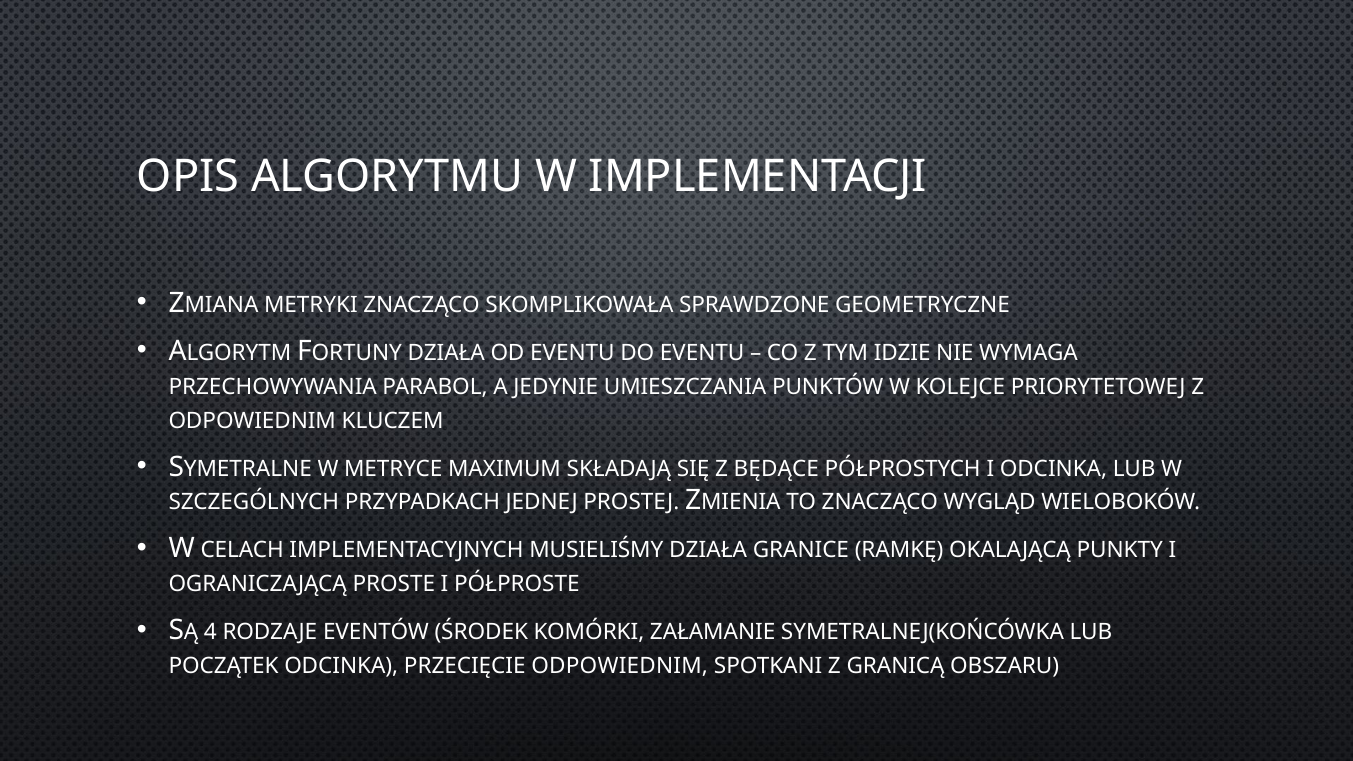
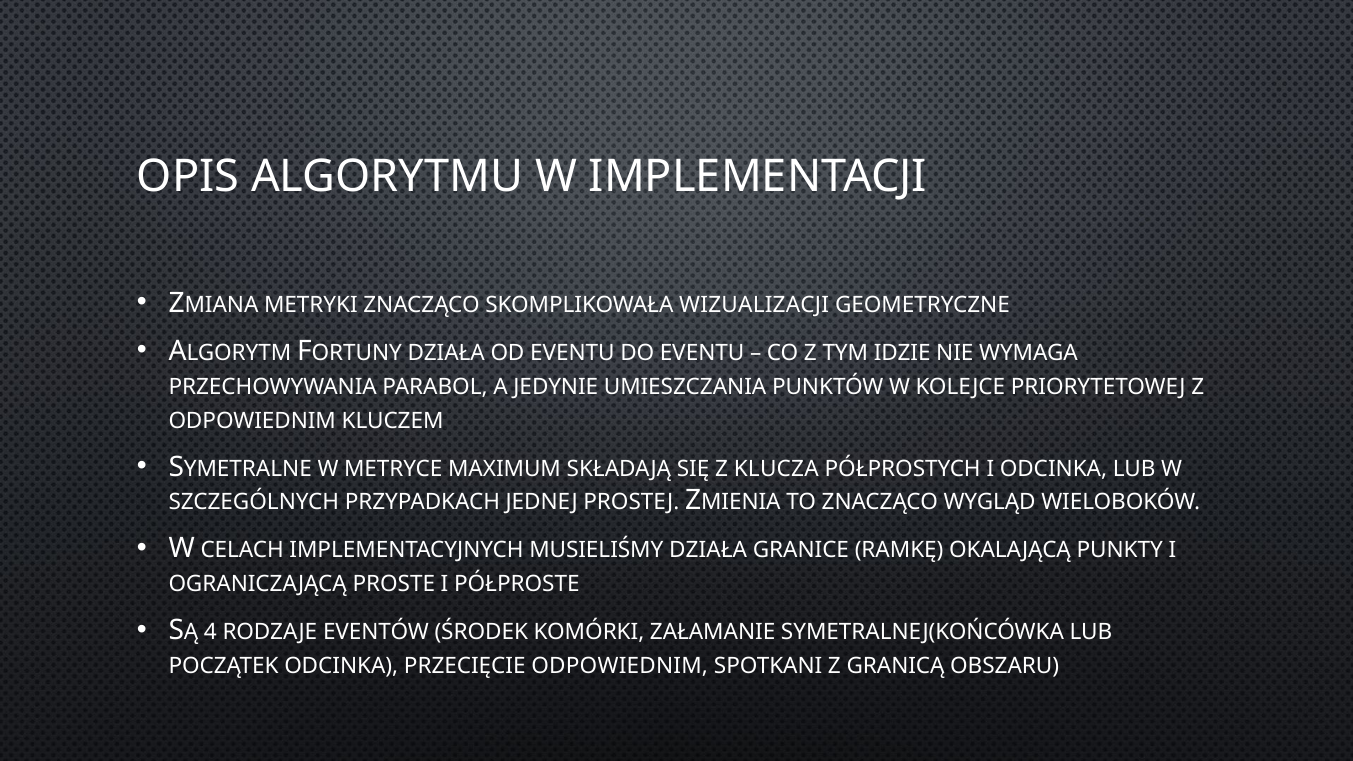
SPRAWDZONE: SPRAWDZONE -> WIZUALIZACJI
BĘDĄCE: BĘDĄCE -> KLUCZA
